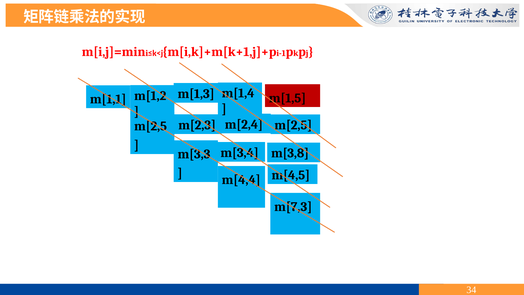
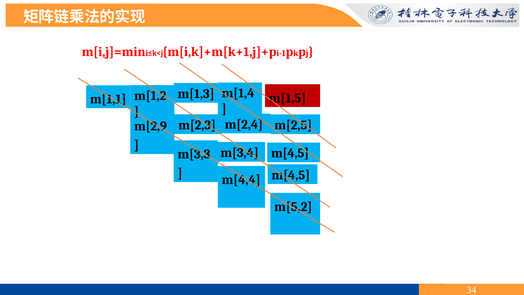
m[2,5 at (151, 126): m[2,5 -> m[2,9
m[3,8 at (290, 153): m[3,8 -> m[4,5
m[7,3: m[7,3 -> m[5,2
